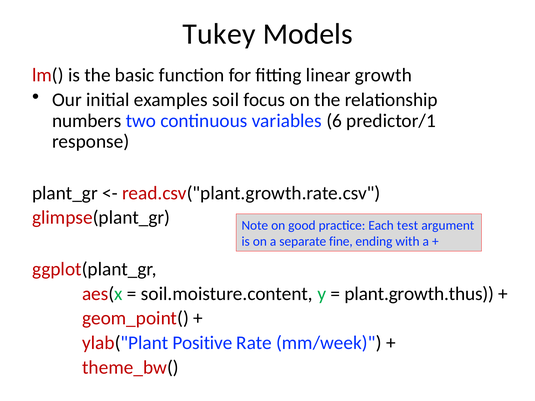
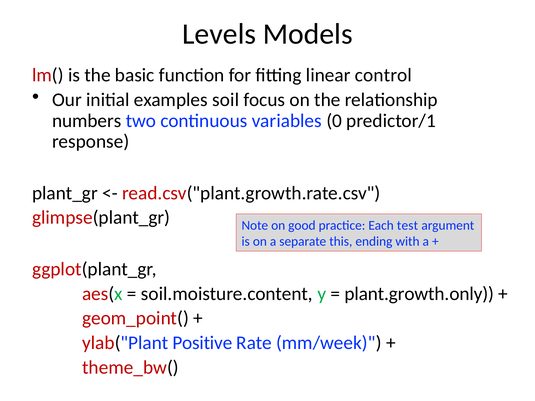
Tukey: Tukey -> Levels
growth: growth -> control
6: 6 -> 0
fine: fine -> this
plant.growth.thus: plant.growth.thus -> plant.growth.only
